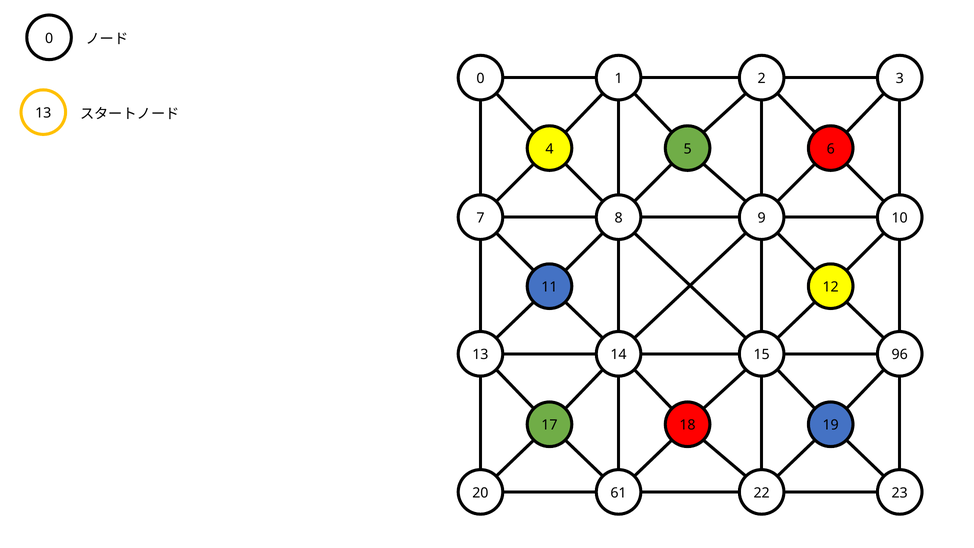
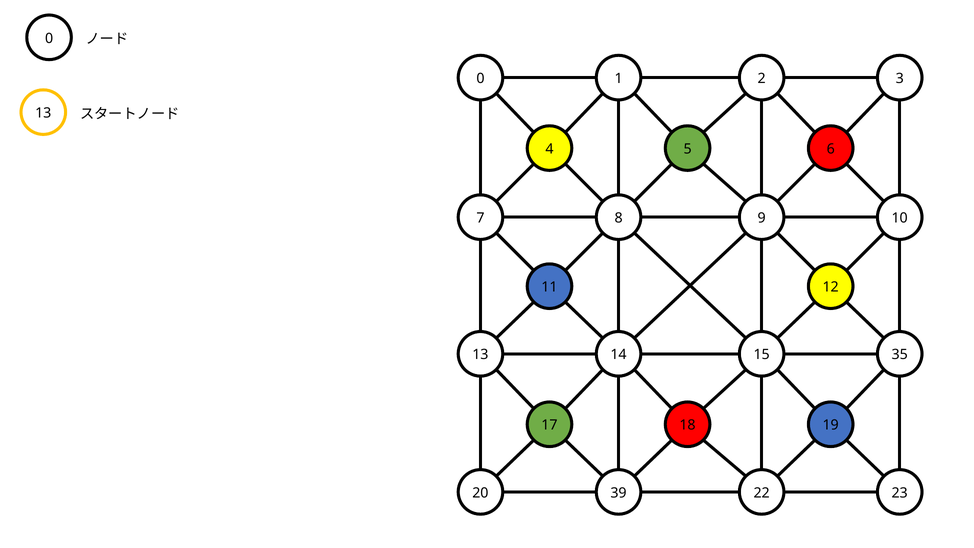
96: 96 -> 35
61: 61 -> 39
